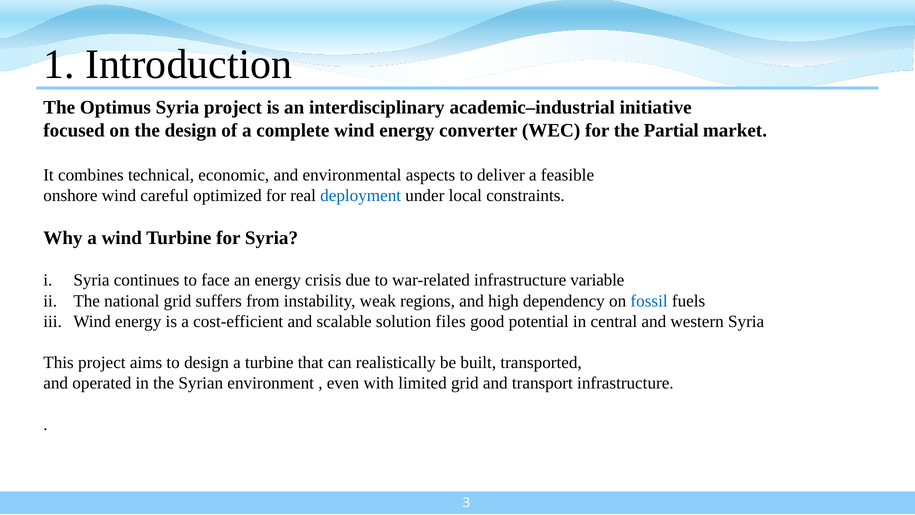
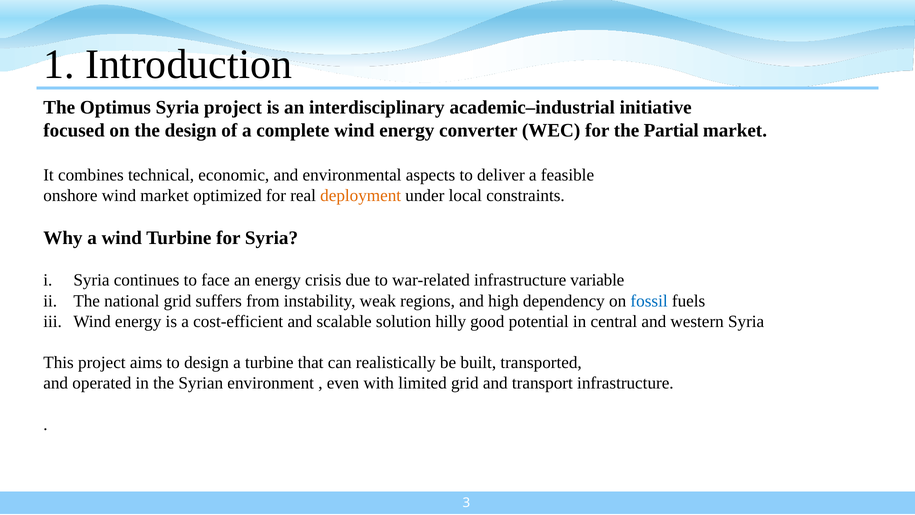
wind careful: careful -> market
deployment colour: blue -> orange
files: files -> hilly
